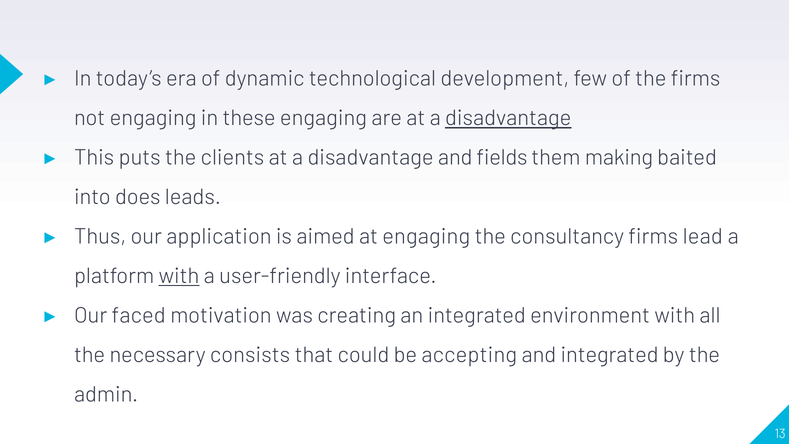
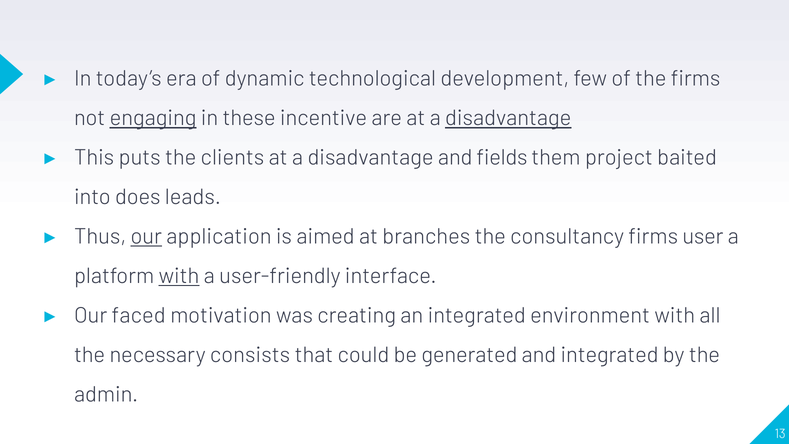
engaging at (153, 118) underline: none -> present
these engaging: engaging -> incentive
making: making -> project
our at (146, 236) underline: none -> present
at engaging: engaging -> branches
lead: lead -> user
accepting: accepting -> generated
